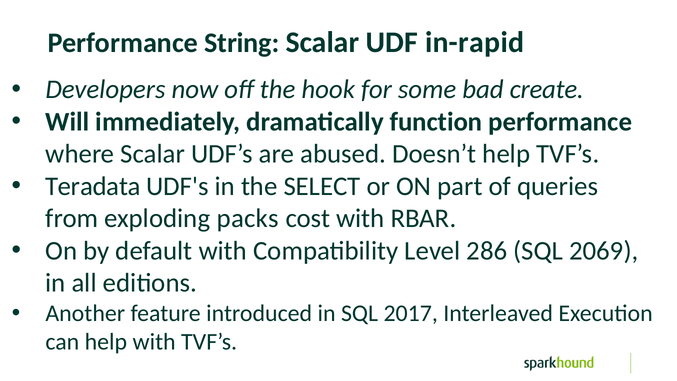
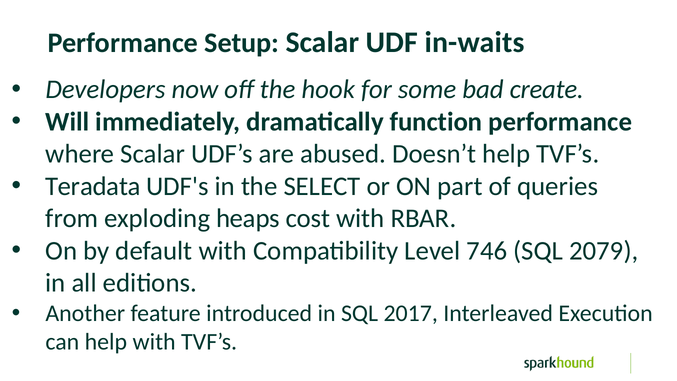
String: String -> Setup
in-rapid: in-rapid -> in-waits
packs: packs -> heaps
286: 286 -> 746
2069: 2069 -> 2079
